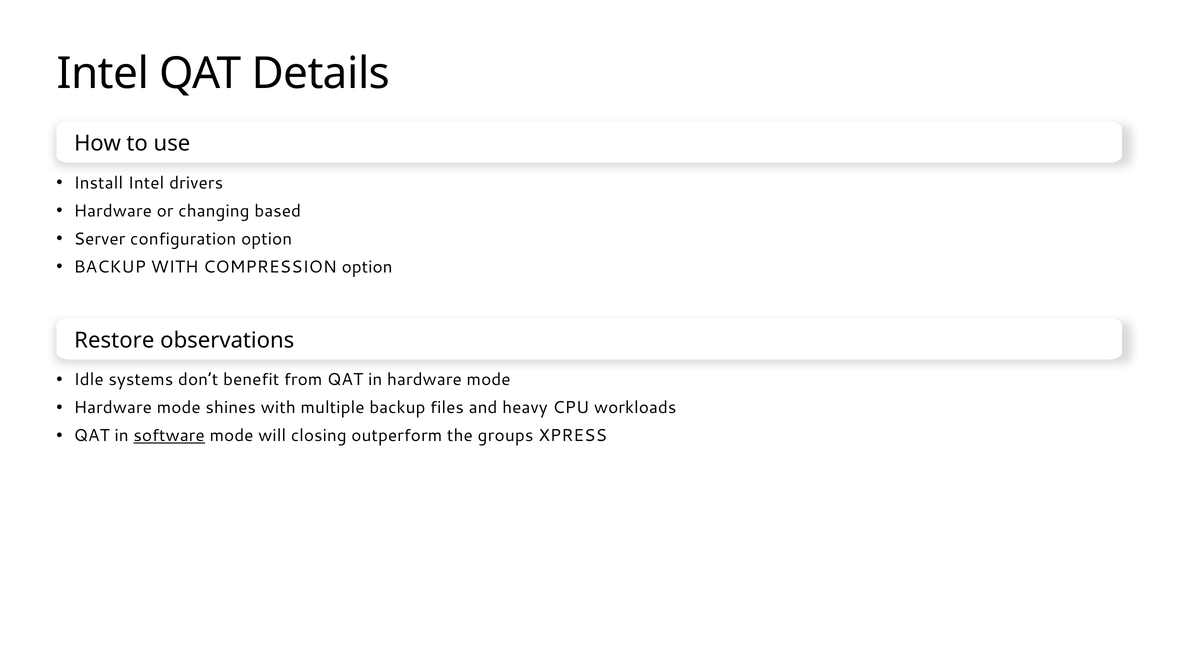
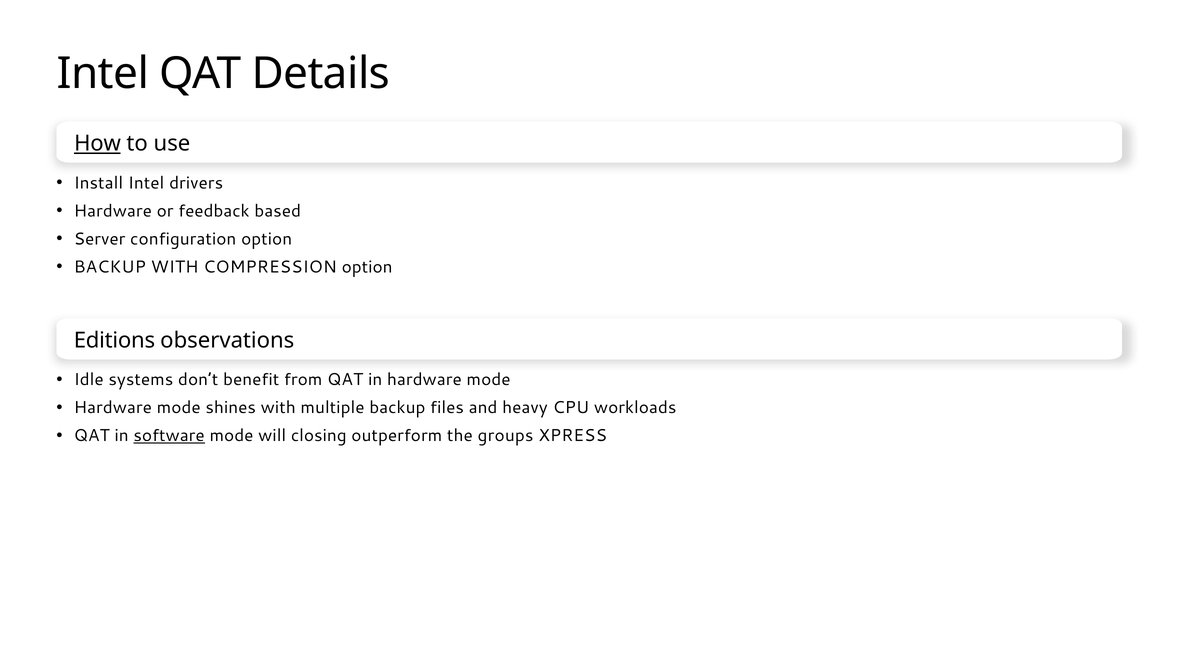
How underline: none -> present
changing: changing -> feedback
Restore: Restore -> Editions
